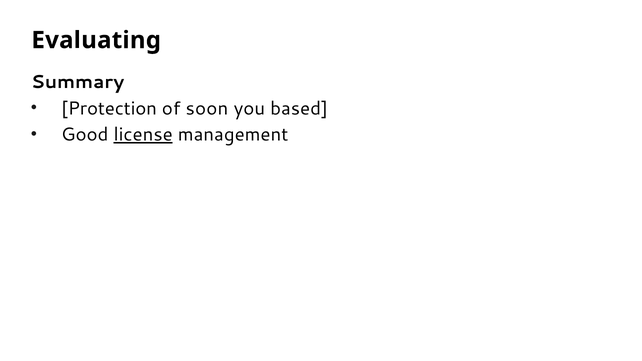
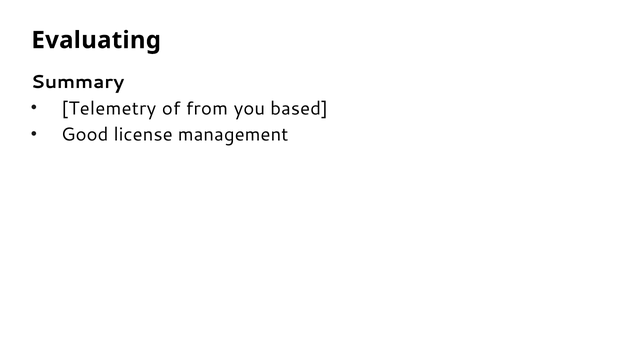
Protection: Protection -> Telemetry
soon: soon -> from
license underline: present -> none
